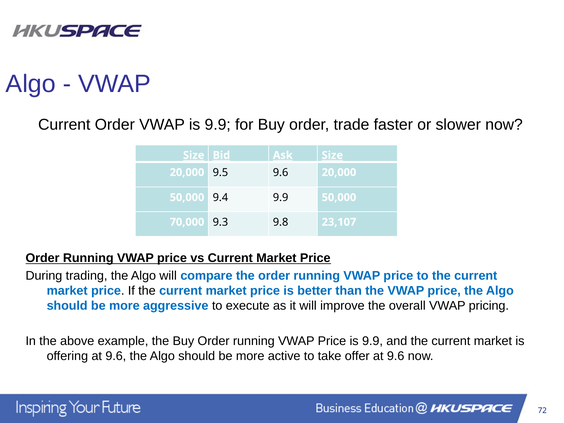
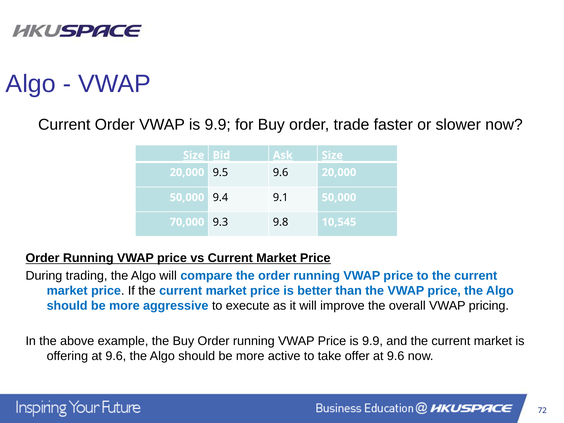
9.4 9.9: 9.9 -> 9.1
23,107: 23,107 -> 10,545
